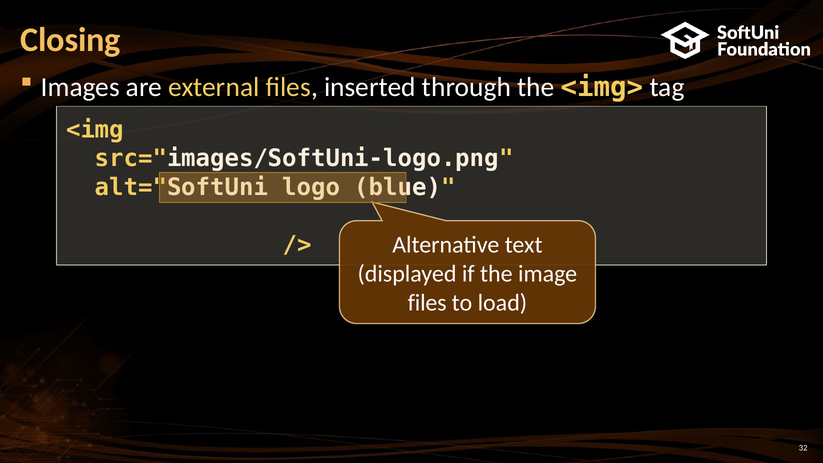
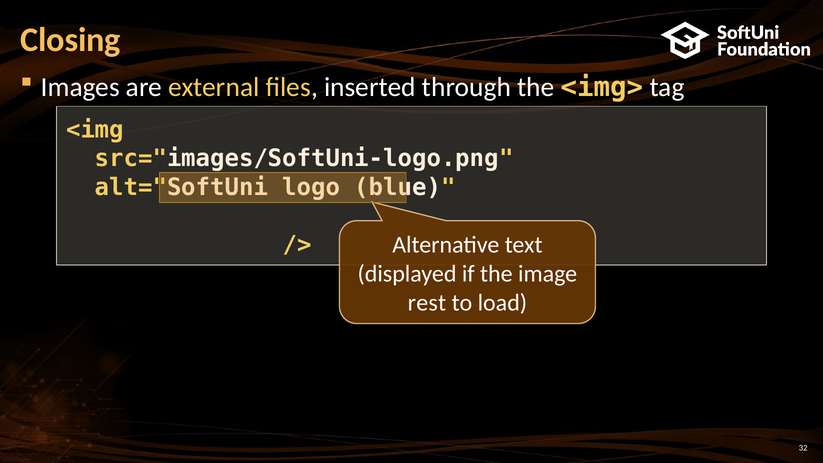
files at (427, 303): files -> rest
